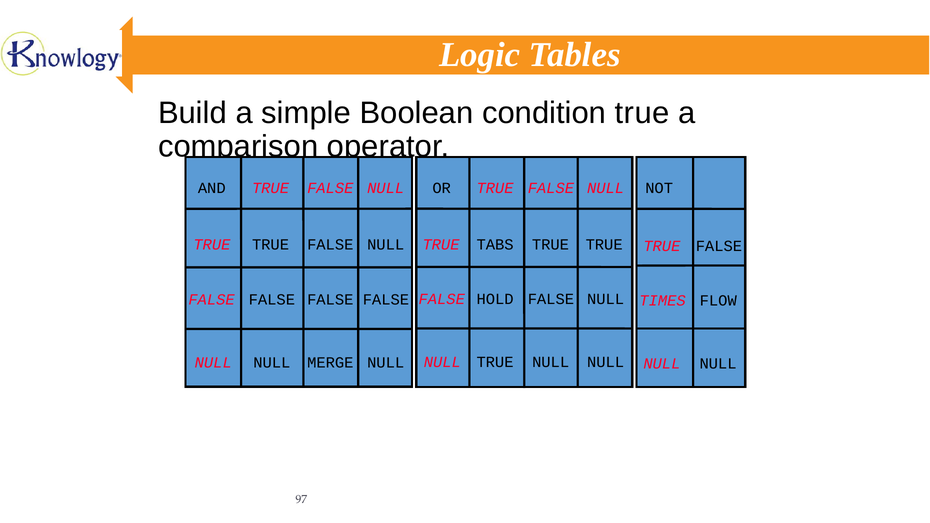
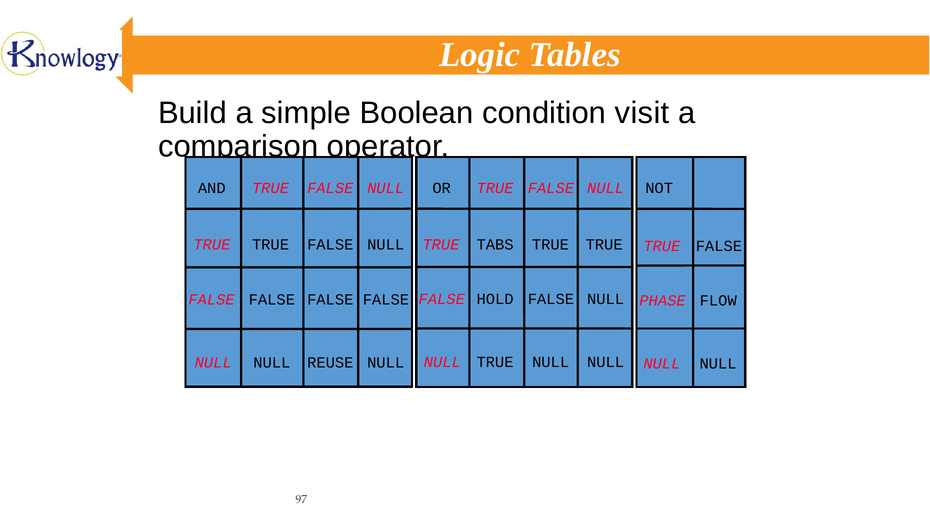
condition true: true -> visit
TIMES: TIMES -> PHASE
MERGE: MERGE -> REUSE
